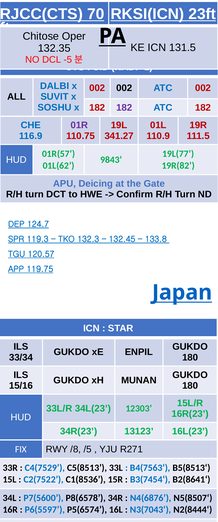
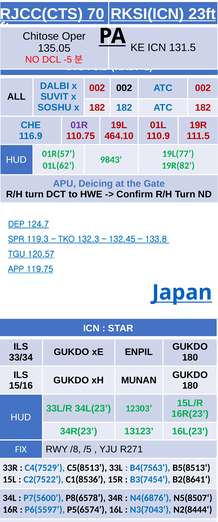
132.35: 132.35 -> 135.05
182 at (124, 108) colour: purple -> blue
341.27: 341.27 -> 464.10
